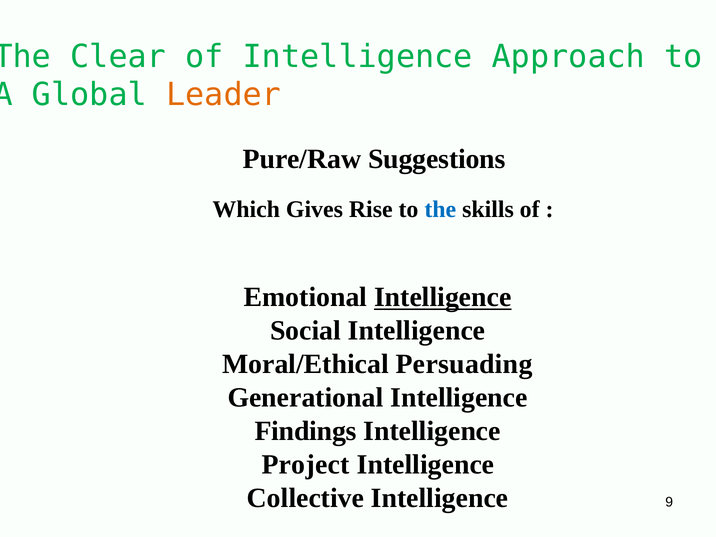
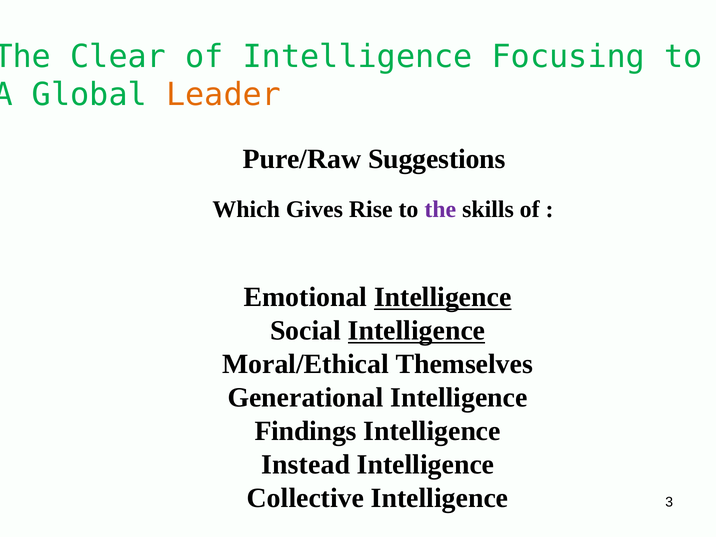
Approach: Approach -> Focusing
the at (440, 209) colour: blue -> purple
Intelligence at (417, 331) underline: none -> present
Persuading: Persuading -> Themselves
Project: Project -> Instead
9: 9 -> 3
